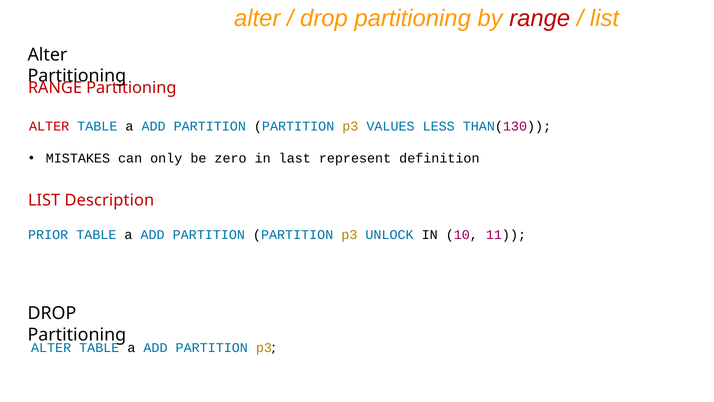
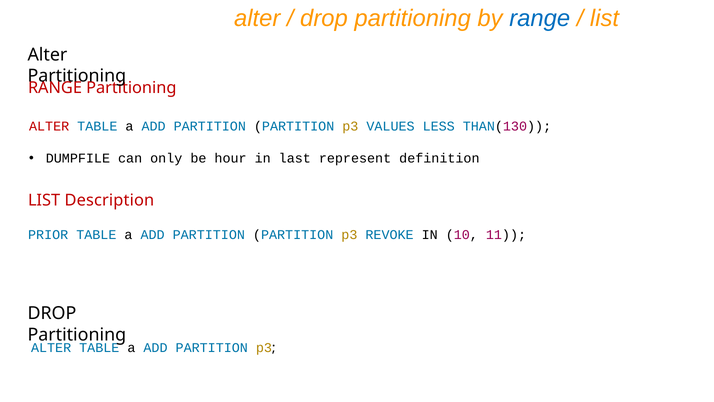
range at (540, 19) colour: red -> blue
MISTAKES: MISTAKES -> DUMPFILE
zero: zero -> hour
UNLOCK: UNLOCK -> REVOKE
